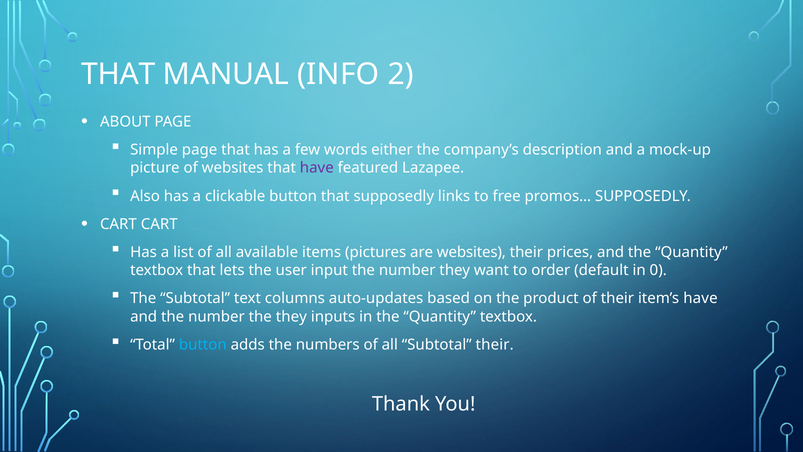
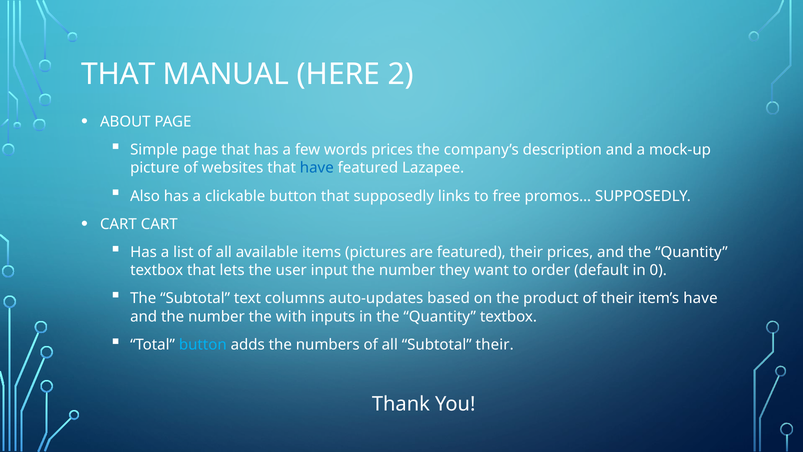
INFO: INFO -> HERE
words either: either -> prices
have at (317, 168) colour: purple -> blue
are websites: websites -> featured
the they: they -> with
